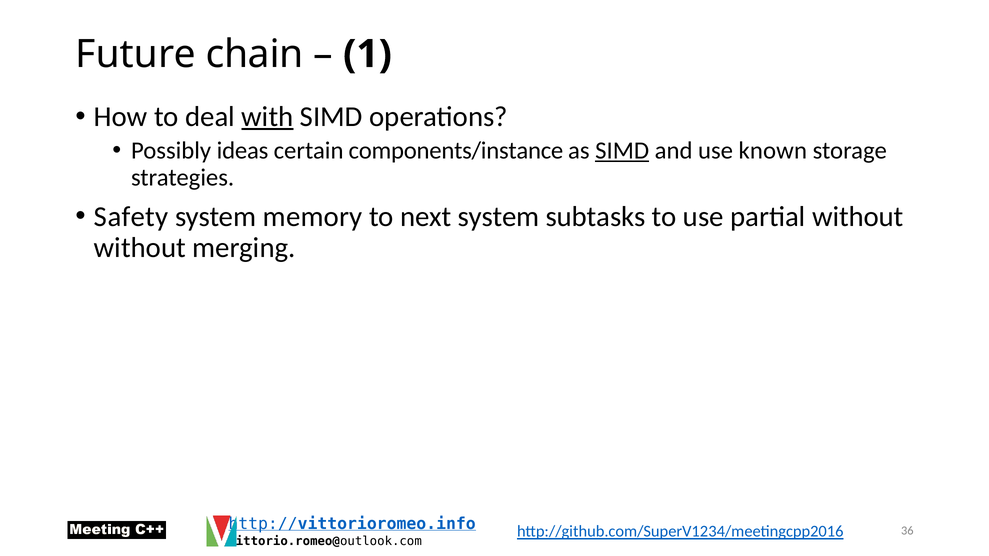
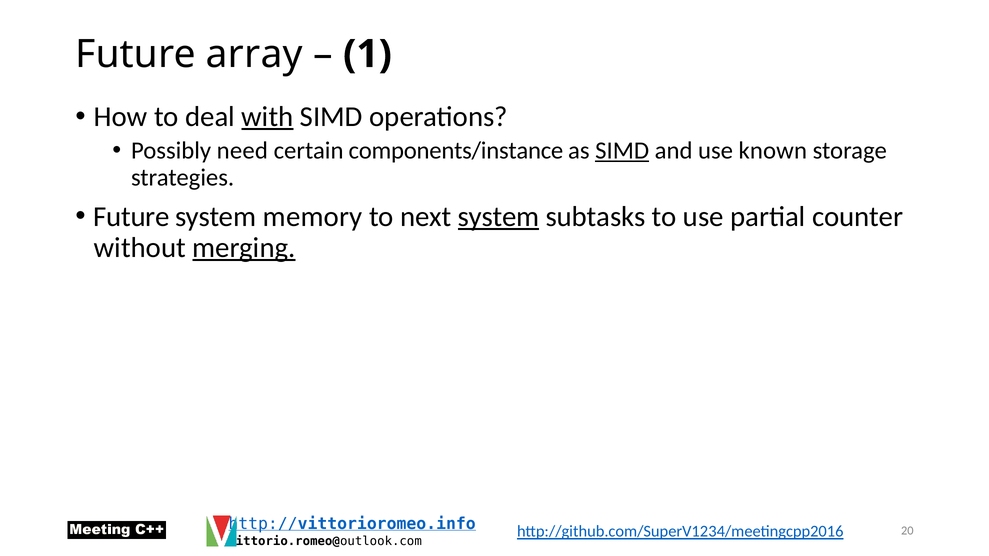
chain: chain -> array
ideas: ideas -> need
Safety at (131, 217): Safety -> Future
system at (499, 217) underline: none -> present
partial without: without -> counter
merging underline: none -> present
36: 36 -> 20
